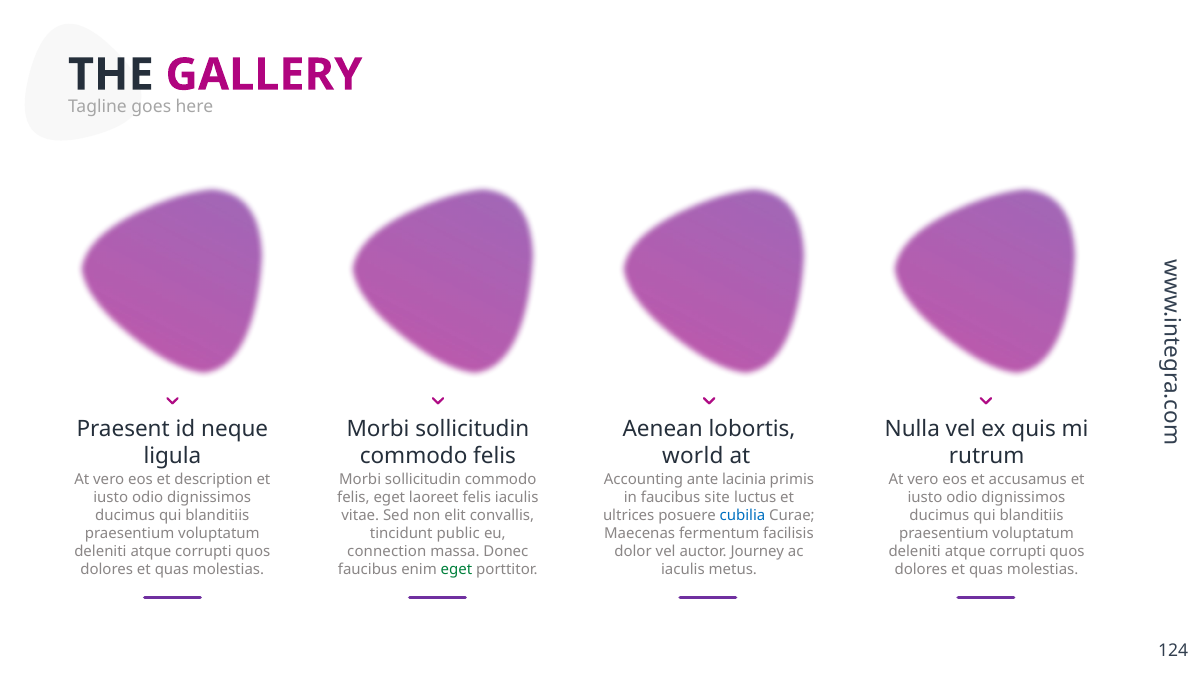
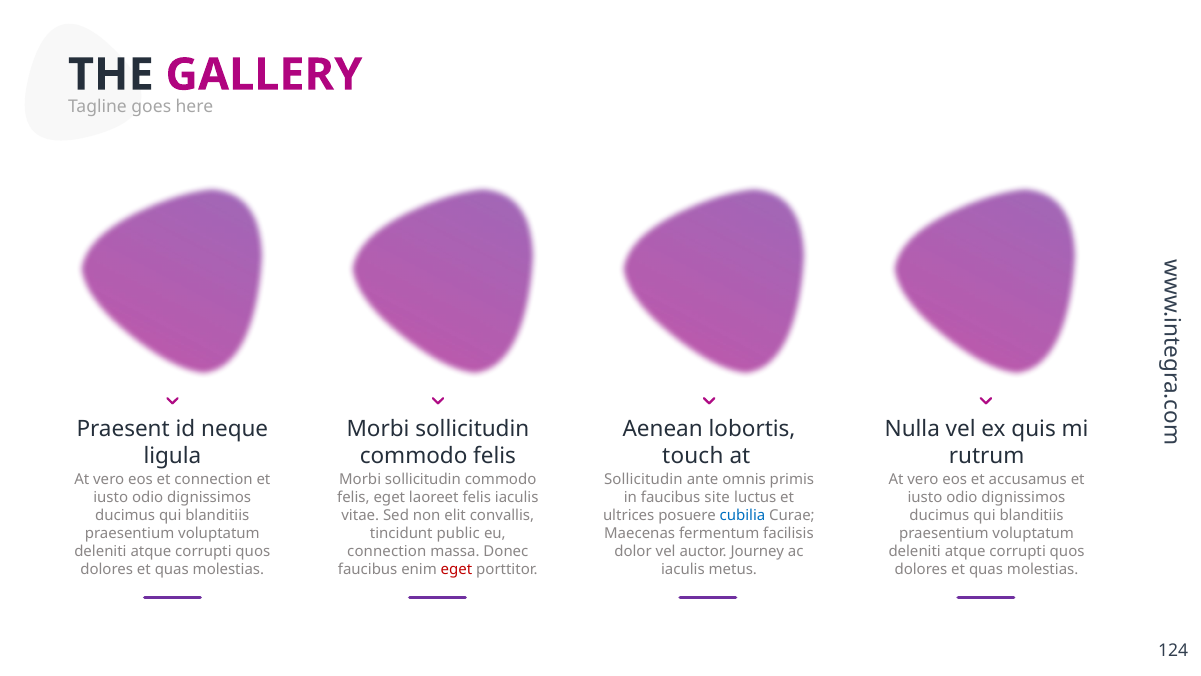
world: world -> touch
et description: description -> connection
Accounting at (643, 480): Accounting -> Sollicitudin
lacinia: lacinia -> omnis
eget at (457, 570) colour: green -> red
